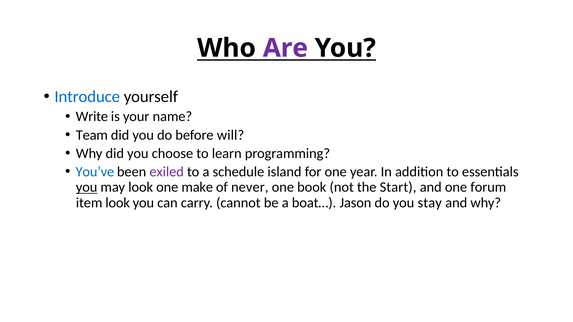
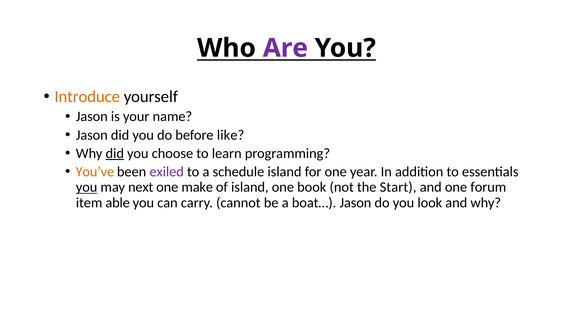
Introduce colour: blue -> orange
Write at (92, 117): Write -> Jason
Team at (92, 135): Team -> Jason
will: will -> like
did at (115, 154) underline: none -> present
You’ve colour: blue -> orange
may look: look -> next
of never: never -> island
item look: look -> able
stay: stay -> look
